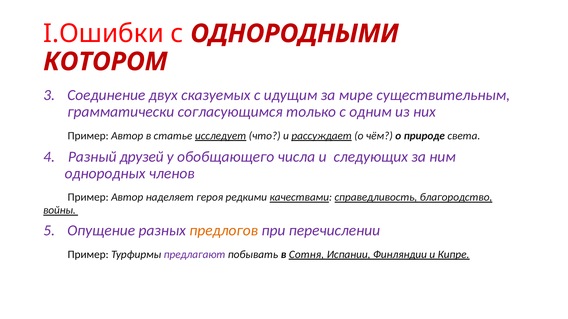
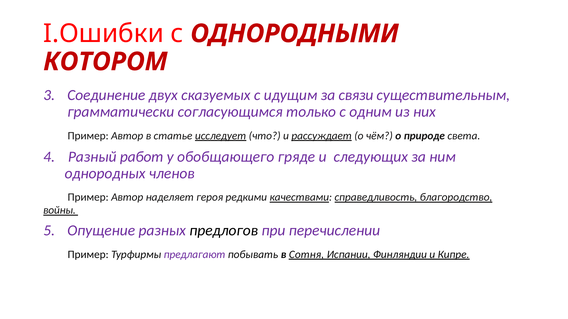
мире: мире -> связи
друзей: друзей -> работ
числа: числа -> гряде
предлогов colour: orange -> black
